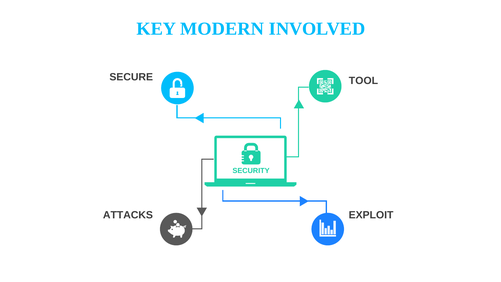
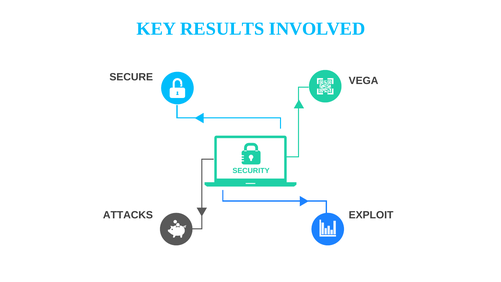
MODERN: MODERN -> RESULTS
TOOL: TOOL -> VEGA
